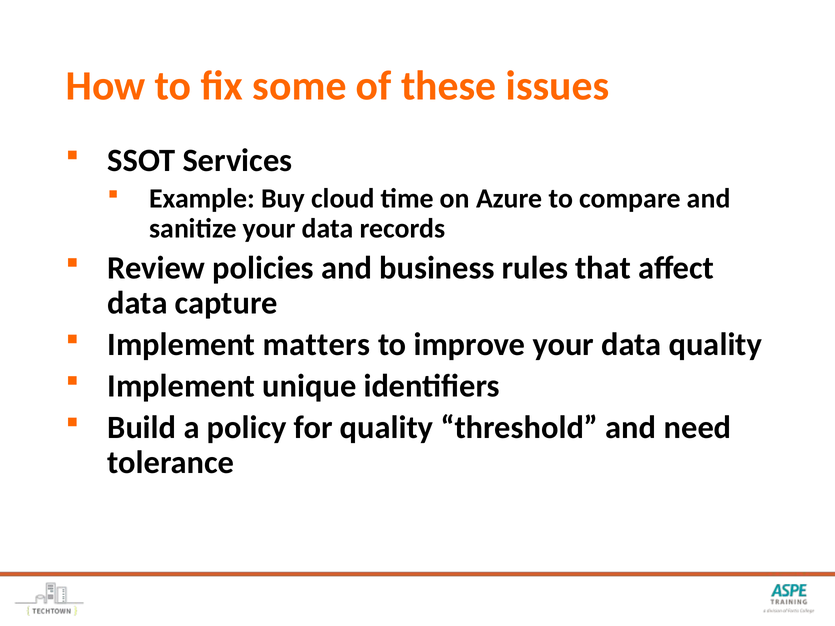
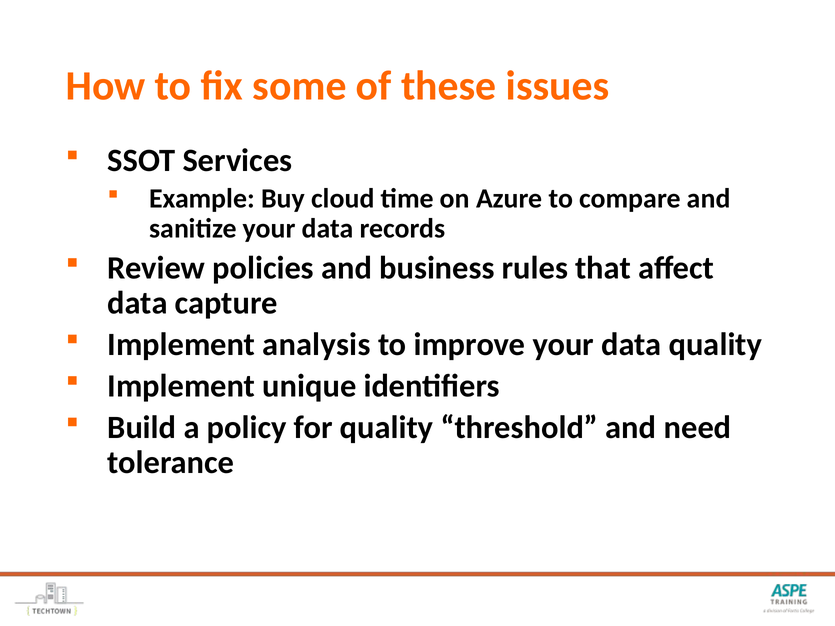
matters: matters -> analysis
